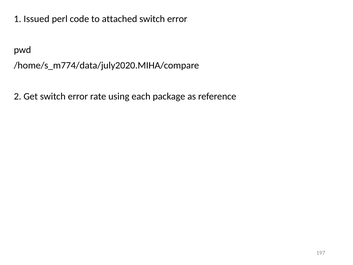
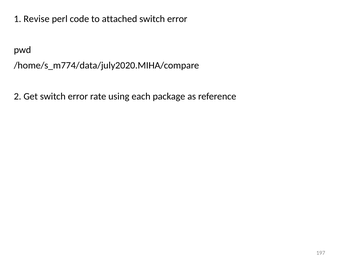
Issued: Issued -> Revise
